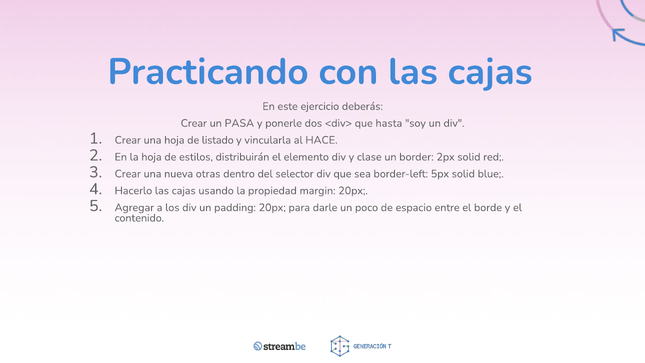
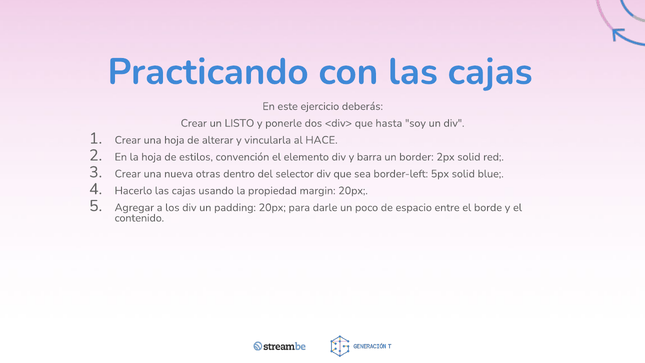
PASA: PASA -> LISTO
listado: listado -> alterar
distribuirán: distribuirán -> convención
clase: clase -> barra
